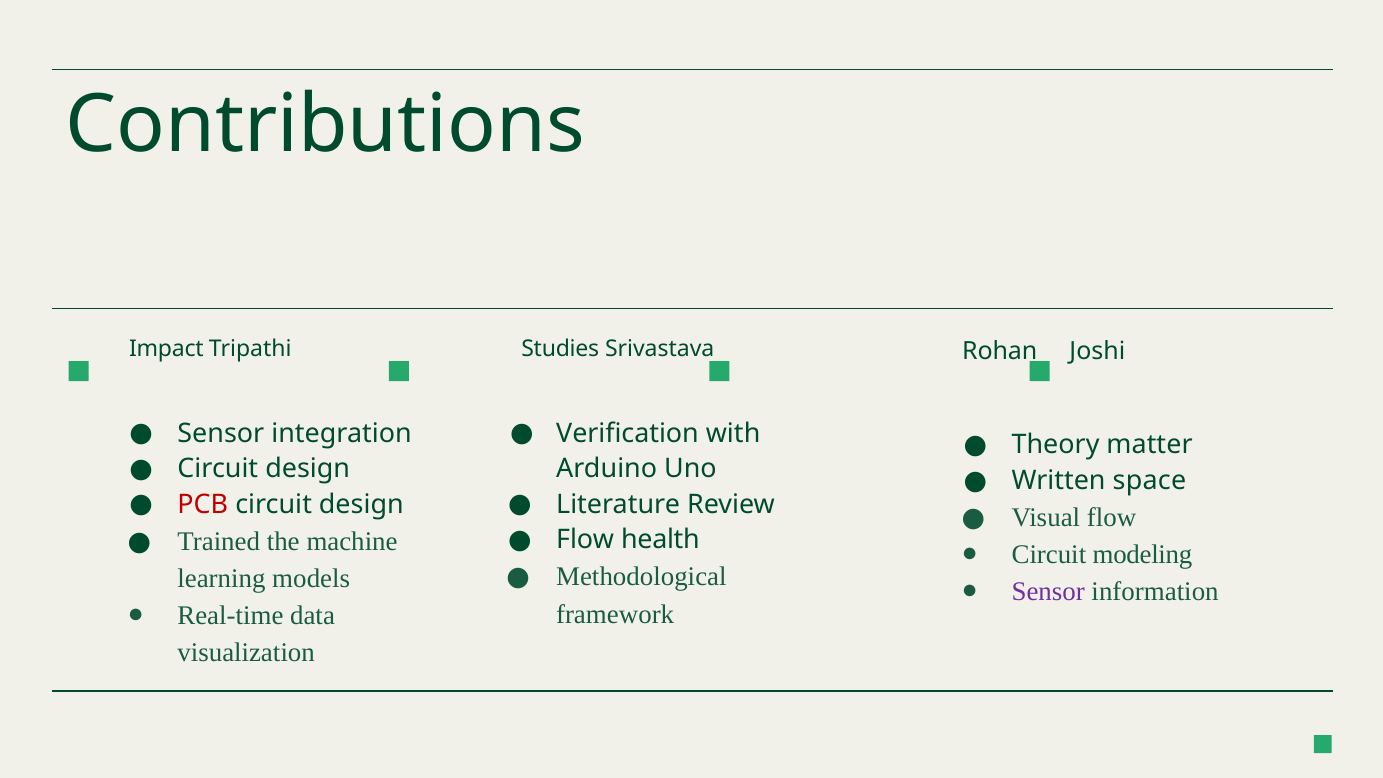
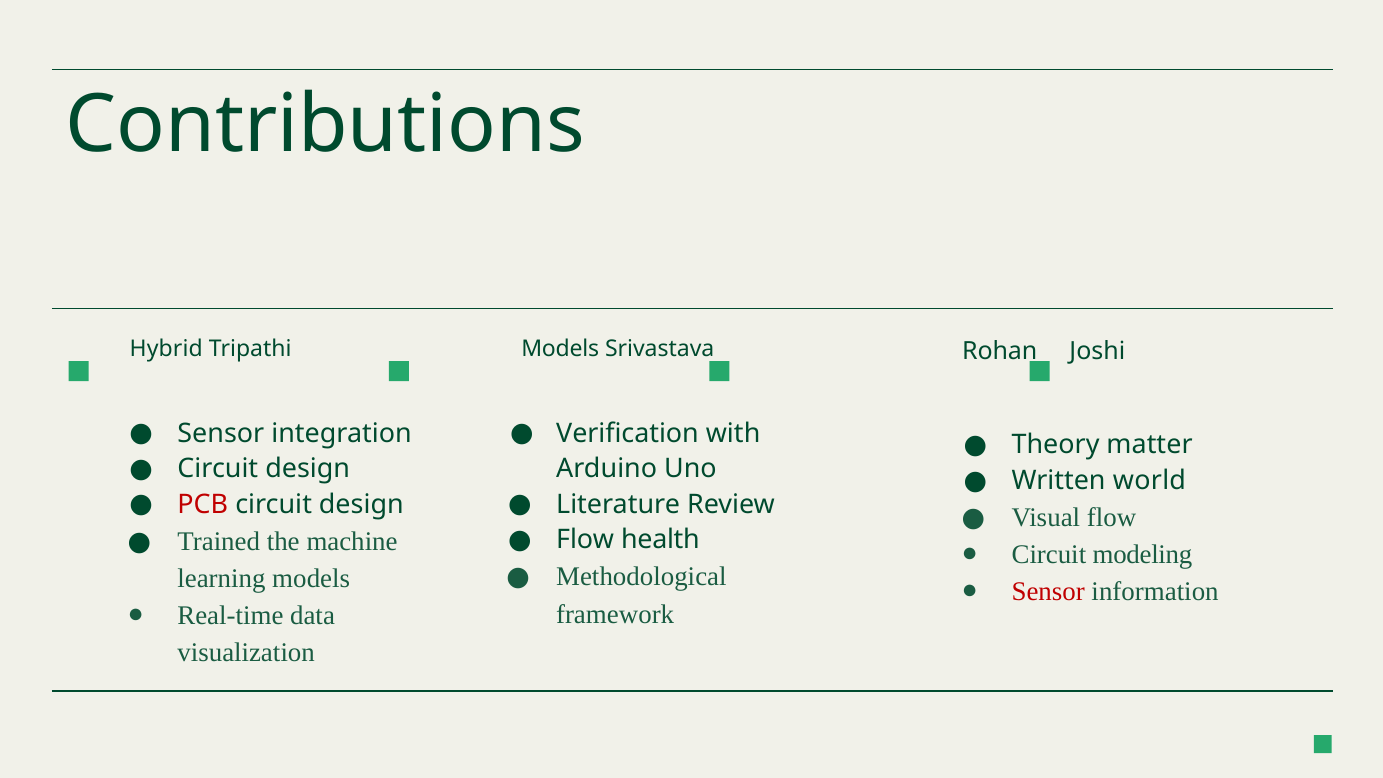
Impact: Impact -> Hybrid
Studies at (560, 349): Studies -> Models
space: space -> world
Sensor at (1048, 592) colour: purple -> red
